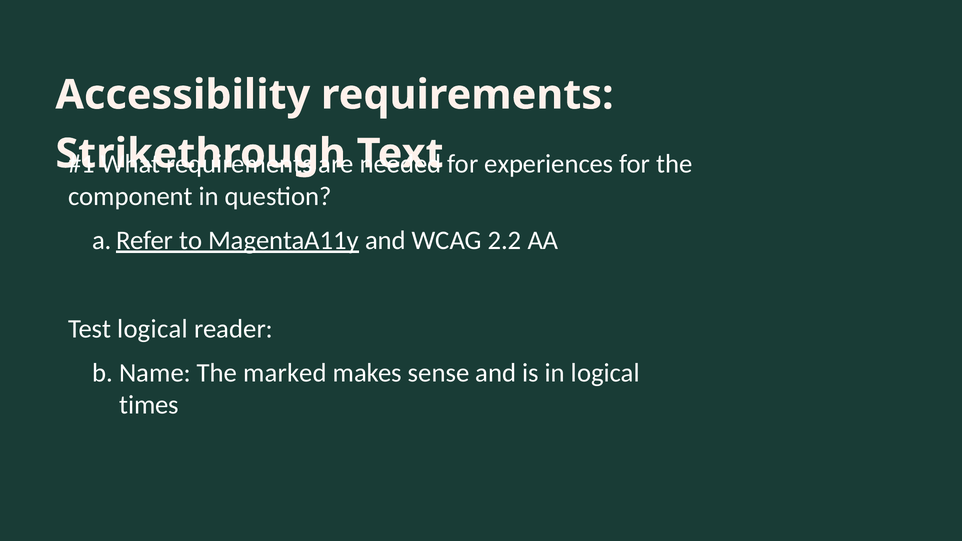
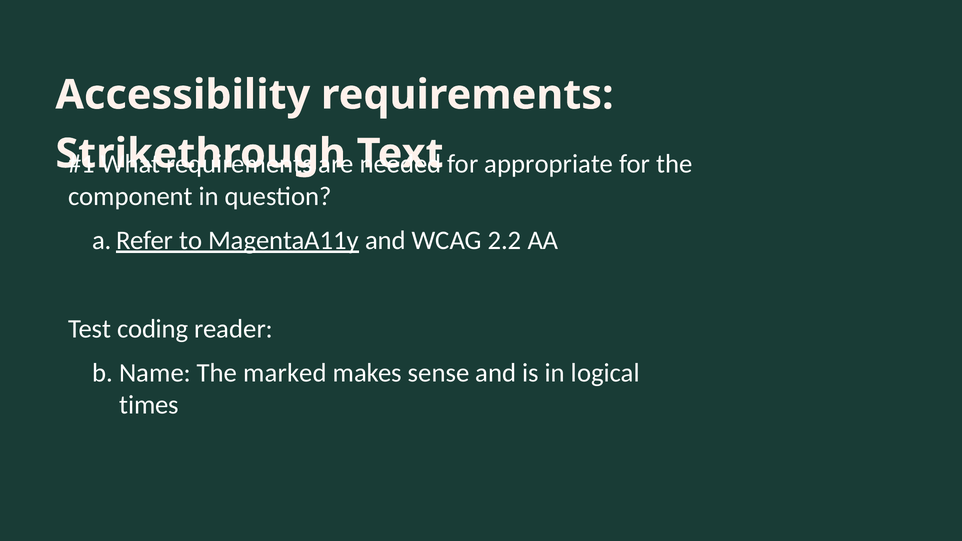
experiences: experiences -> appropriate
Test logical: logical -> coding
